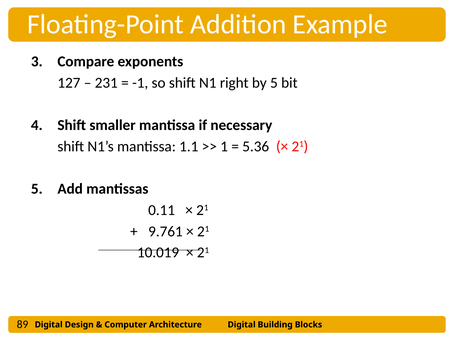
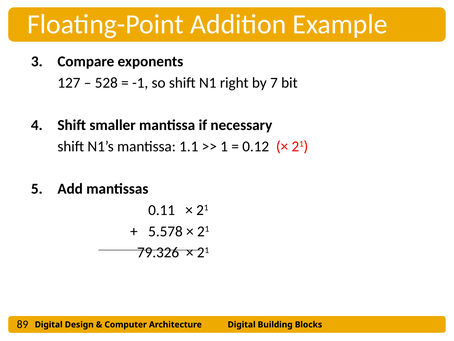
231: 231 -> 528
by 5: 5 -> 7
5.36: 5.36 -> 0.12
9.761: 9.761 -> 5.578
10.019: 10.019 -> 79.326
